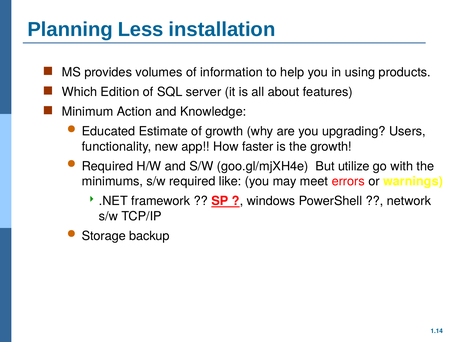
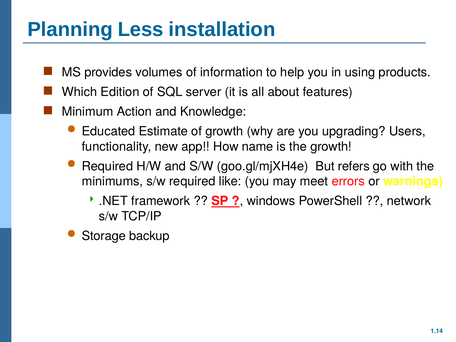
faster: faster -> name
utilize: utilize -> refers
